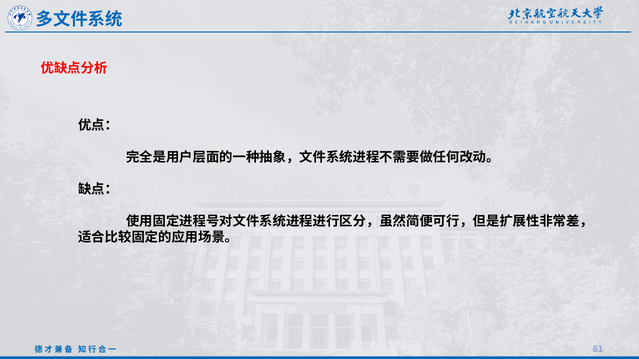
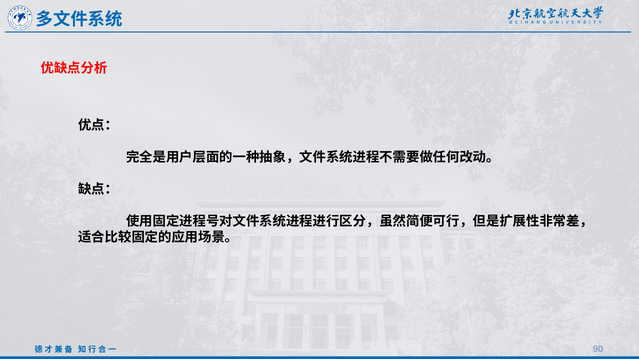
61: 61 -> 90
